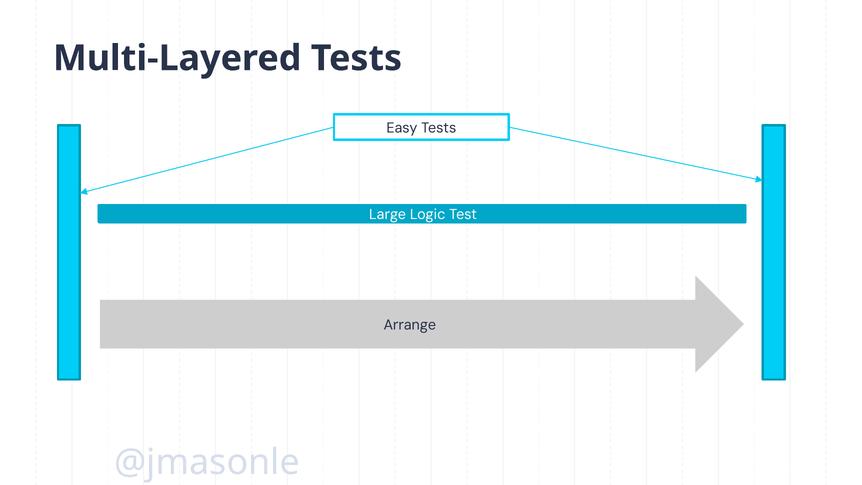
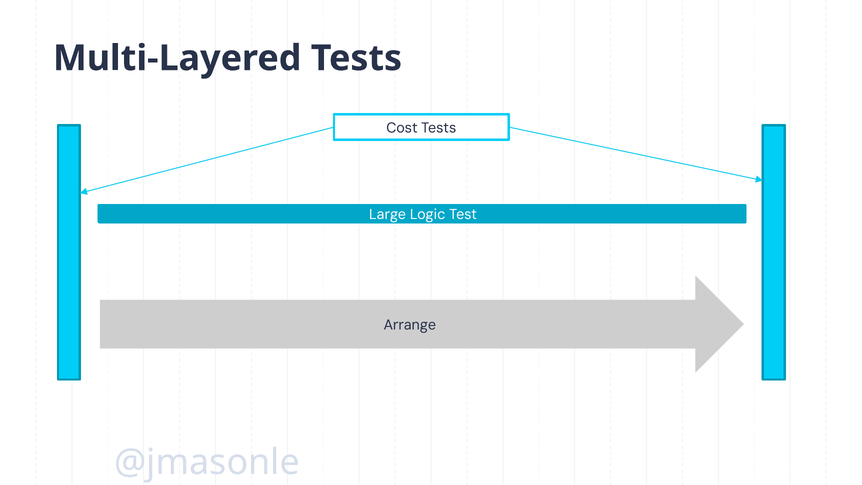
Easy: Easy -> Cost
